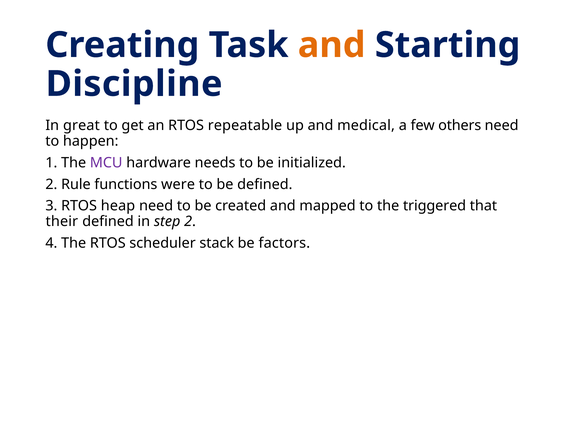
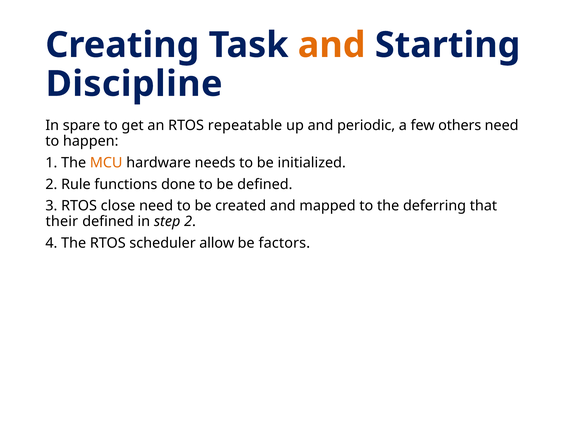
great: great -> spare
medical: medical -> periodic
MCU colour: purple -> orange
were: were -> done
heap: heap -> close
triggered: triggered -> deferring
stack: stack -> allow
